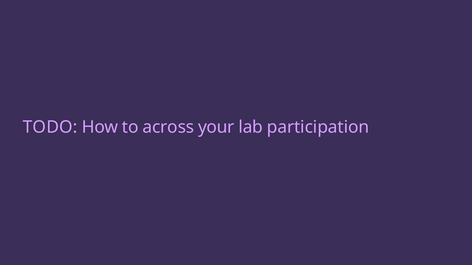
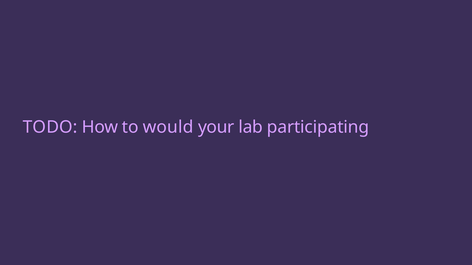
across: across -> would
participation: participation -> participating
